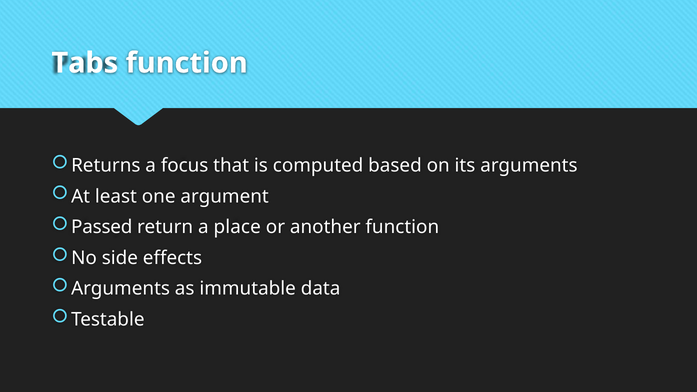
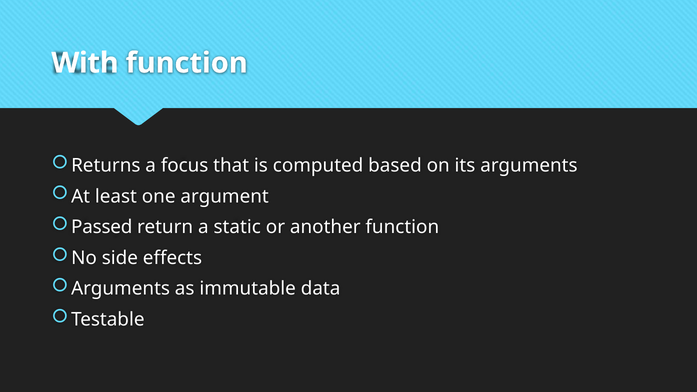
Tabs: Tabs -> With
place: place -> static
